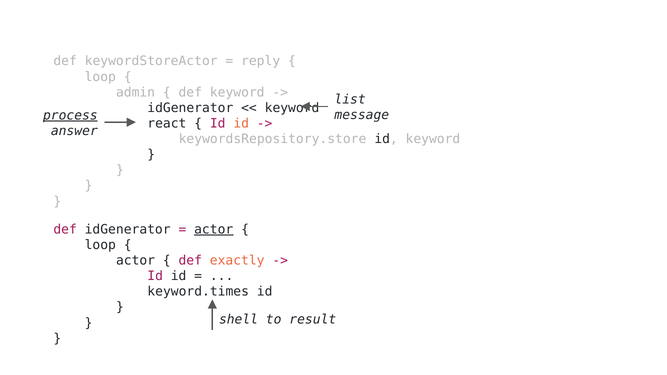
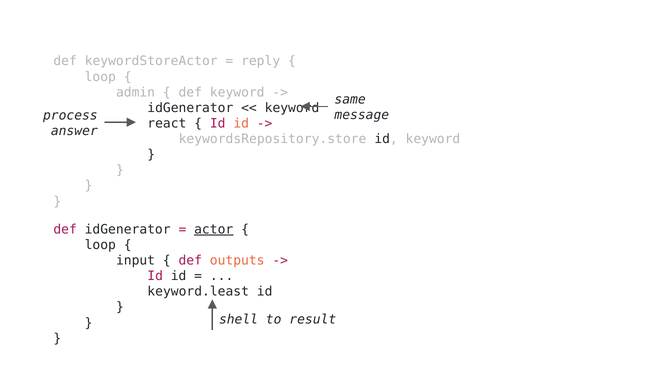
list: list -> same
process underline: present -> none
actor at (136, 261): actor -> input
exactly: exactly -> outputs
keyword.times: keyword.times -> keyword.least
